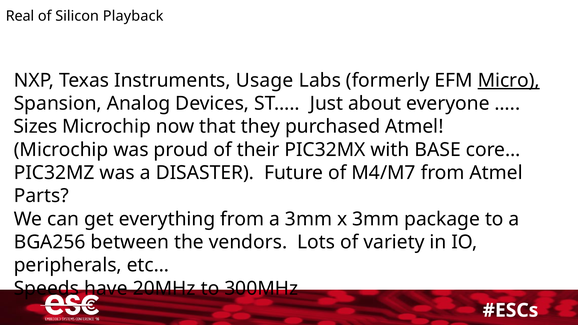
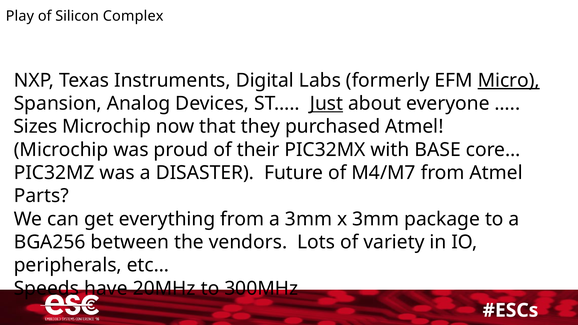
Real: Real -> Play
Playback: Playback -> Complex
Usage: Usage -> Digital
Just underline: none -> present
